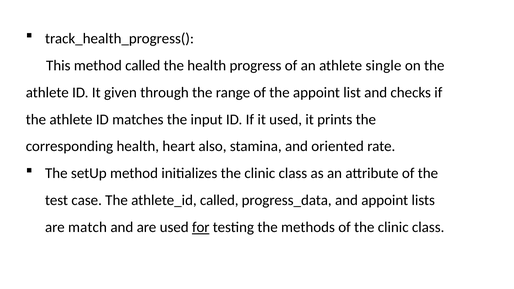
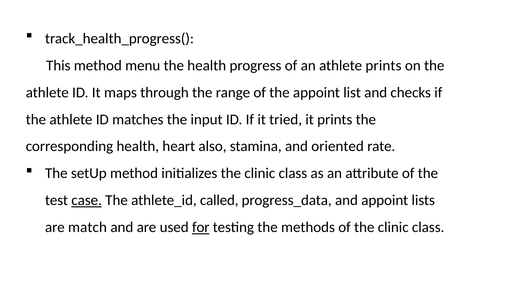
method called: called -> menu
athlete single: single -> prints
given: given -> maps
it used: used -> tried
case underline: none -> present
